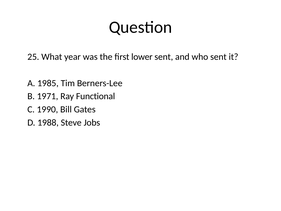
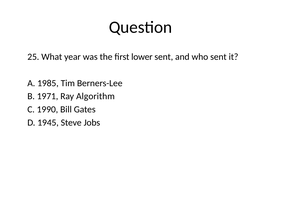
Functional: Functional -> Algorithm
1988: 1988 -> 1945
